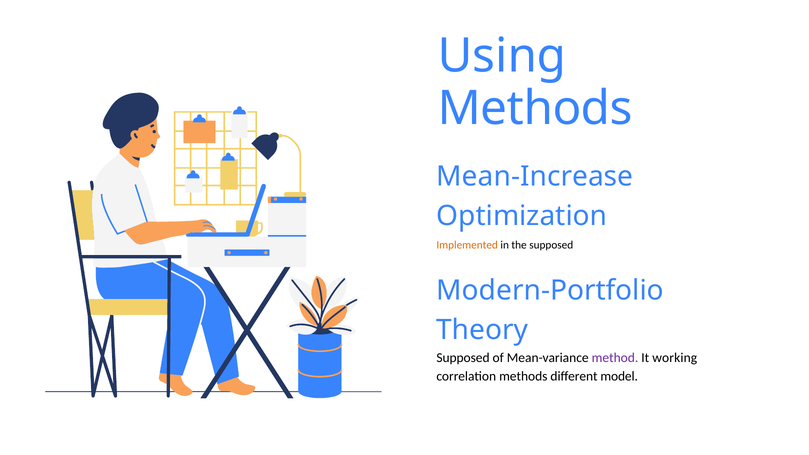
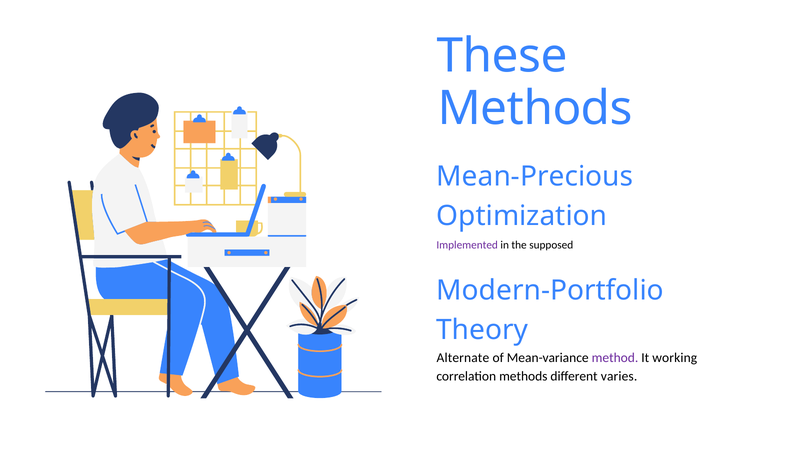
Using: Using -> These
Mean-Increase: Mean-Increase -> Mean-Precious
Implemented colour: orange -> purple
Supposed at (463, 358): Supposed -> Alternate
model: model -> varies
